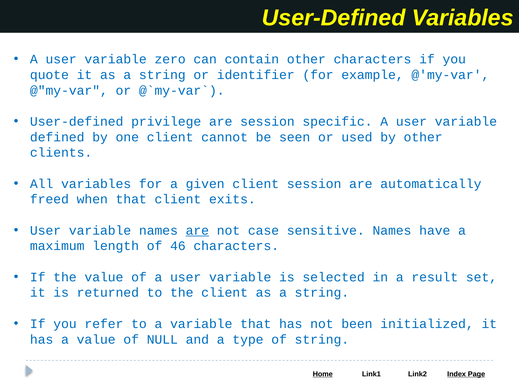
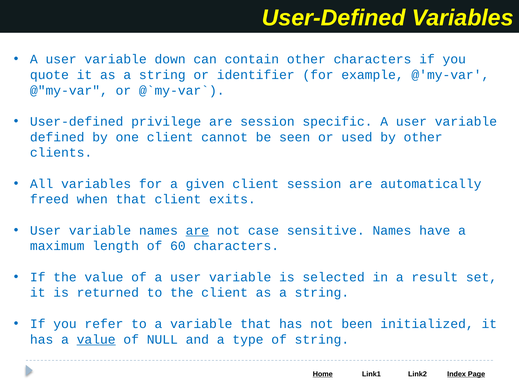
zero: zero -> down
46: 46 -> 60
value at (96, 340) underline: none -> present
